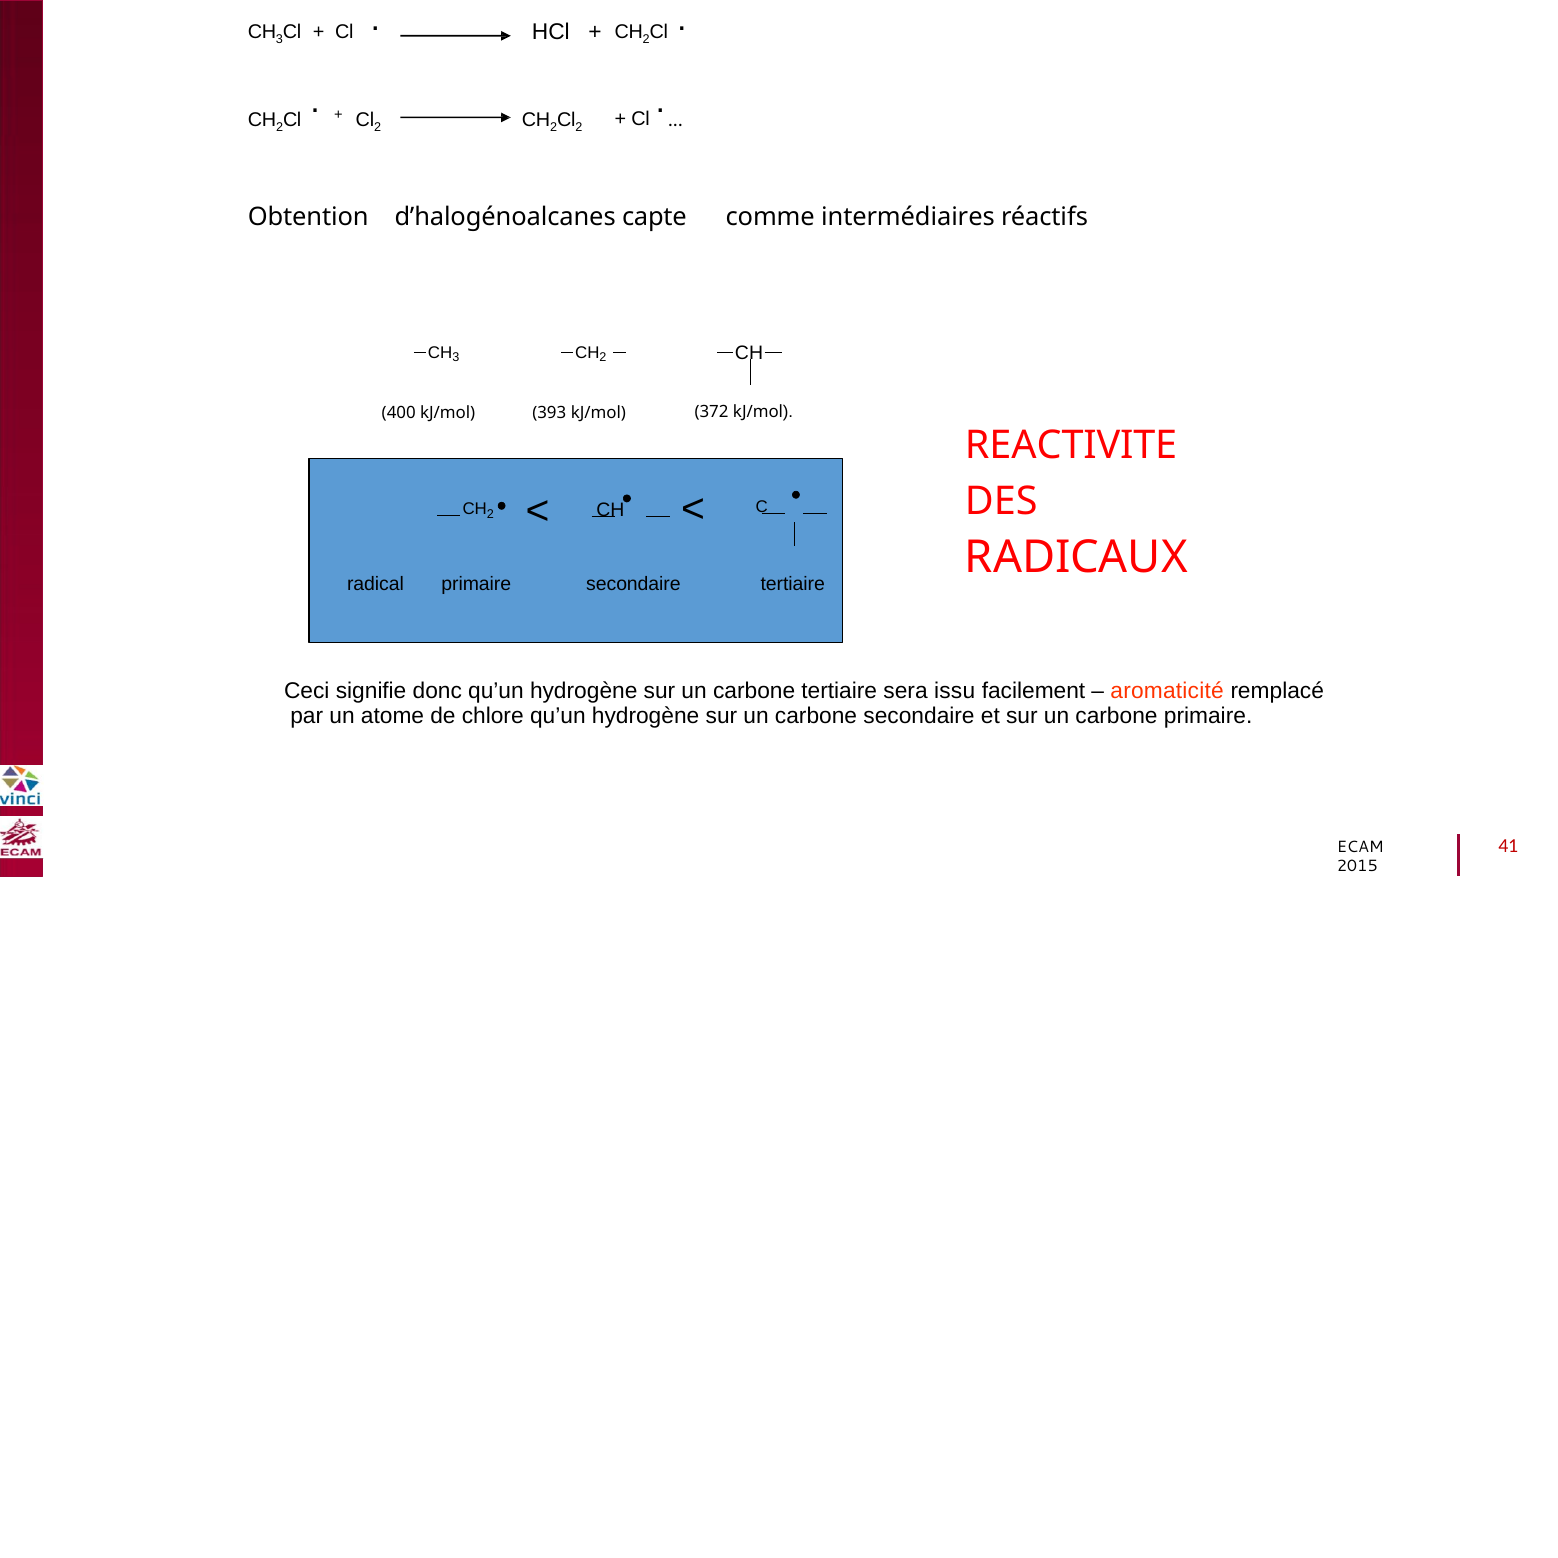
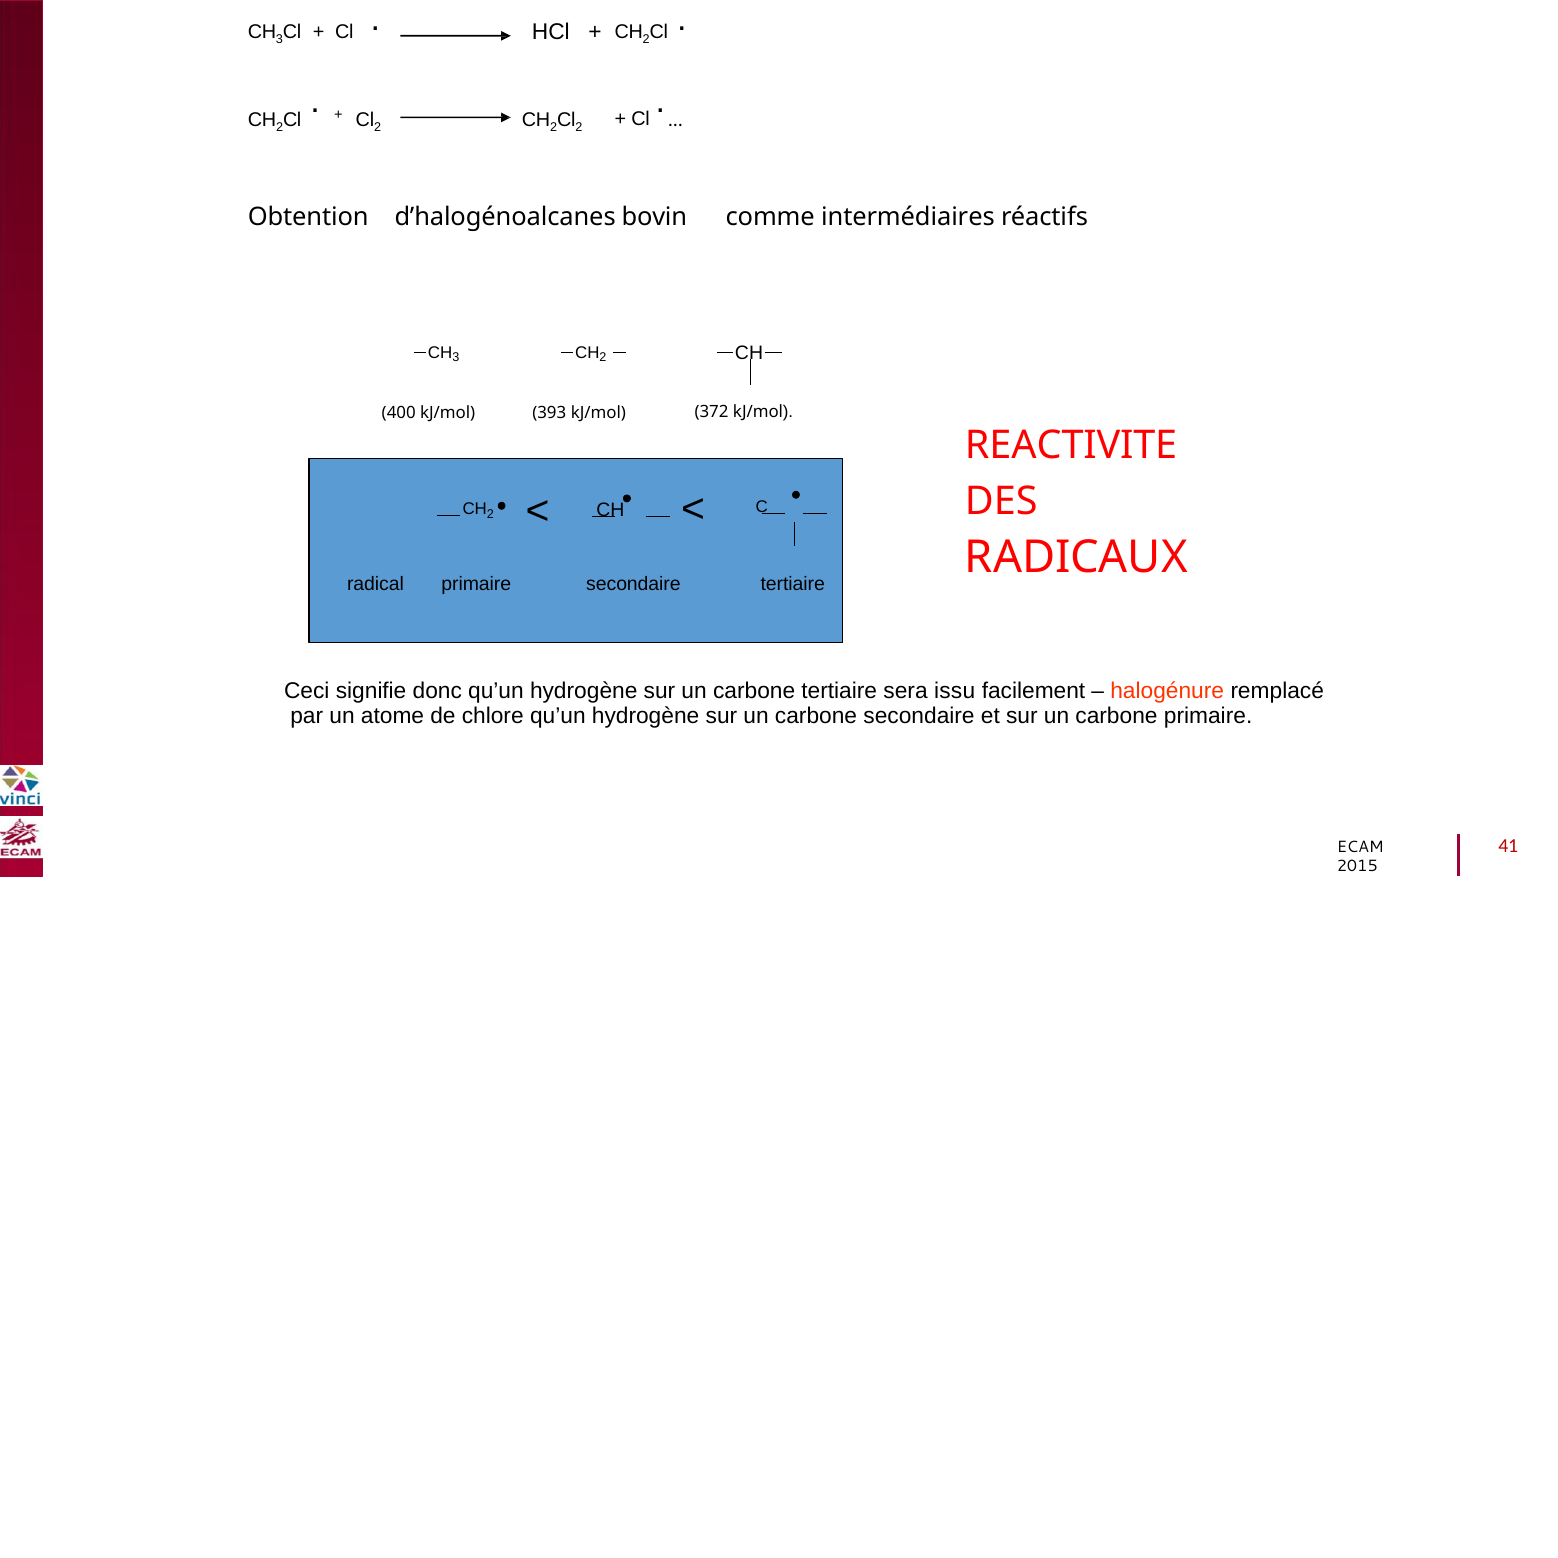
capte: capte -> bovin
aromaticité: aromaticité -> halogénure
